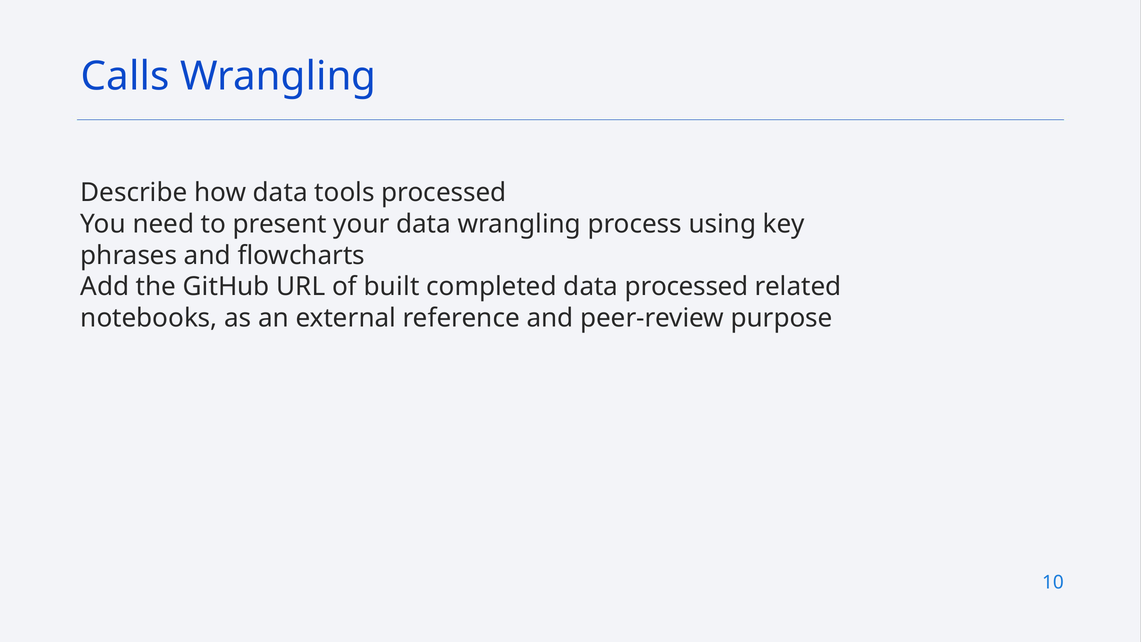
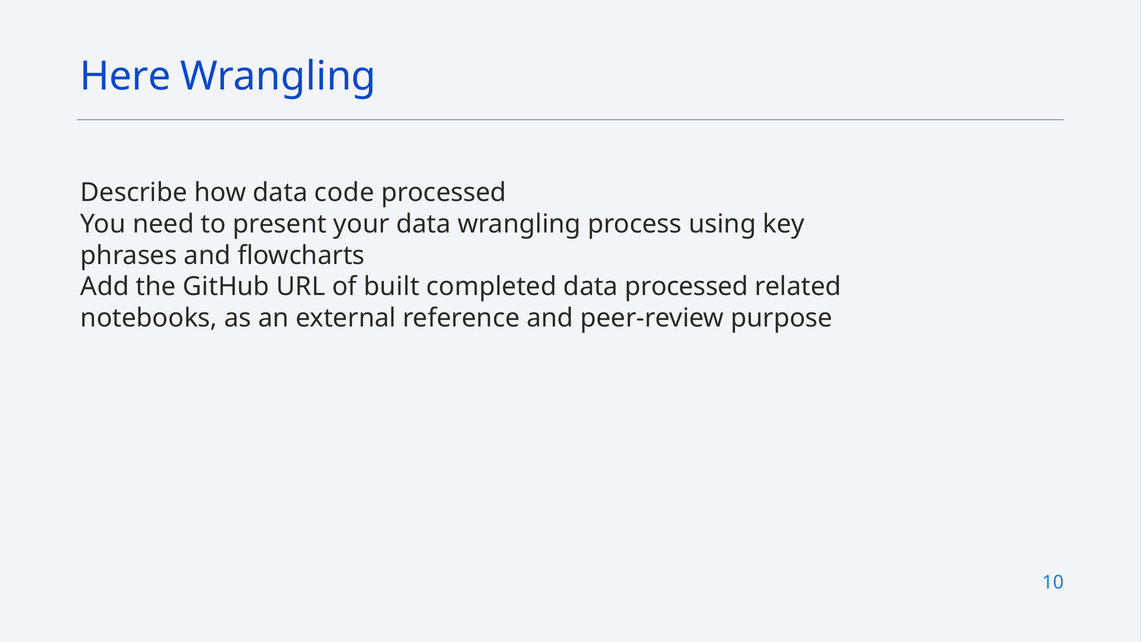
Calls: Calls -> Here
tools: tools -> code
